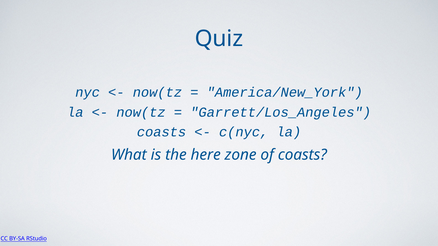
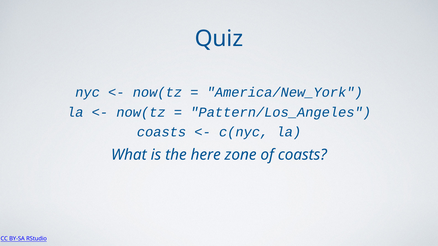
Garrett/Los_Angeles: Garrett/Los_Angeles -> Pattern/Los_Angeles
